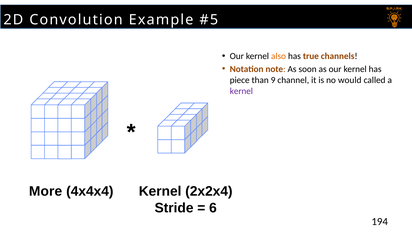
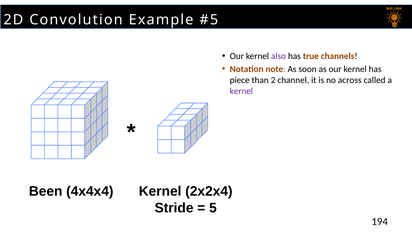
also colour: orange -> purple
9: 9 -> 2
would: would -> across
More: More -> Been
6: 6 -> 5
